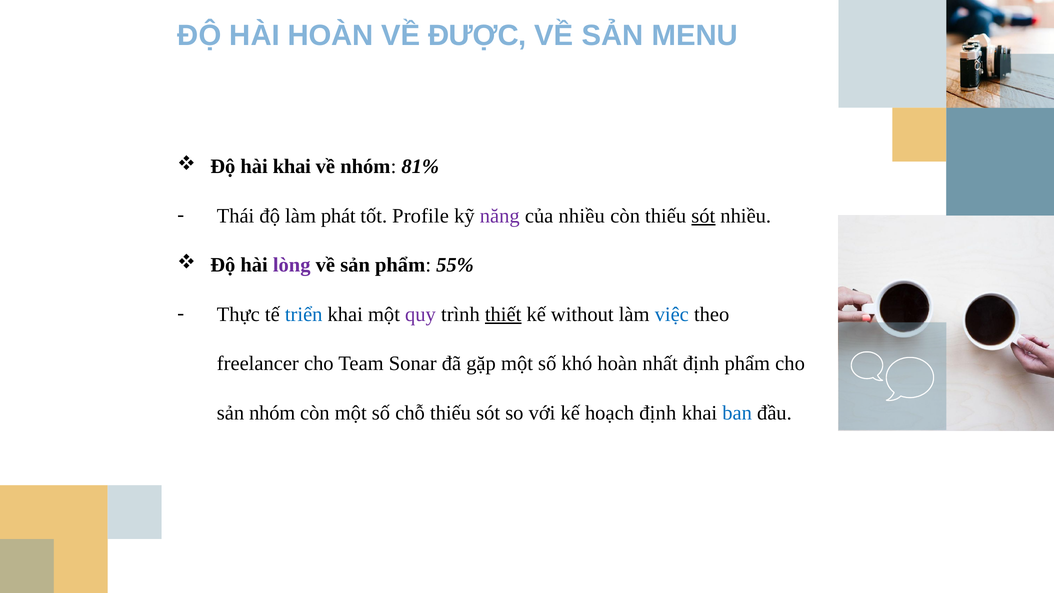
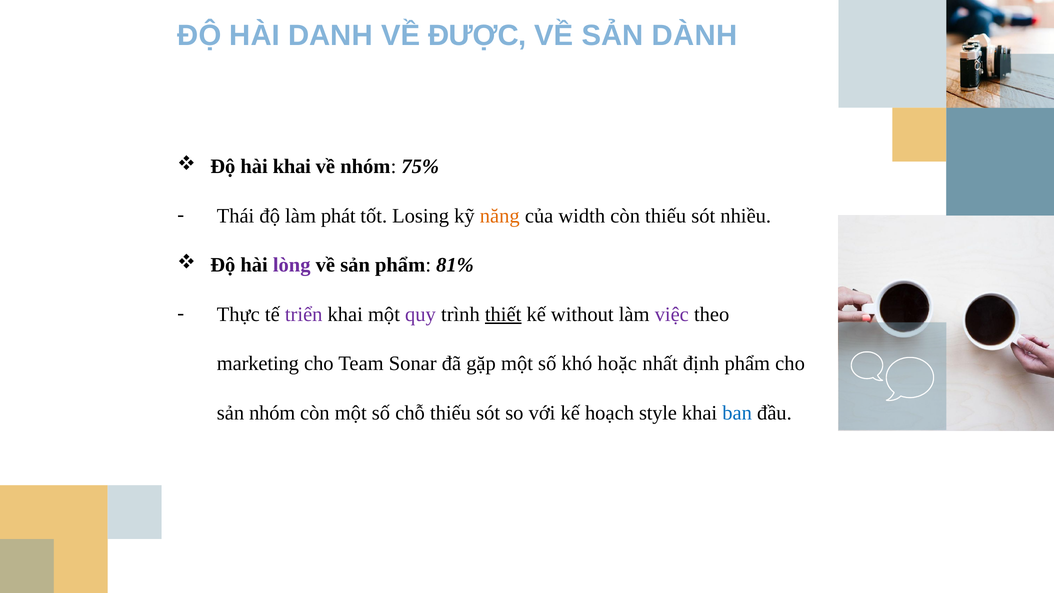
HÀI HOÀN: HOÀN -> DANH
MENU: MENU -> DÀNH
81%: 81% -> 75%
Profile: Profile -> Losing
năng colour: purple -> orange
của nhiều: nhiều -> width
sót at (703, 216) underline: present -> none
55%: 55% -> 81%
triển colour: blue -> purple
việc colour: blue -> purple
freelancer: freelancer -> marketing
khó hoàn: hoàn -> hoặc
hoạch định: định -> style
